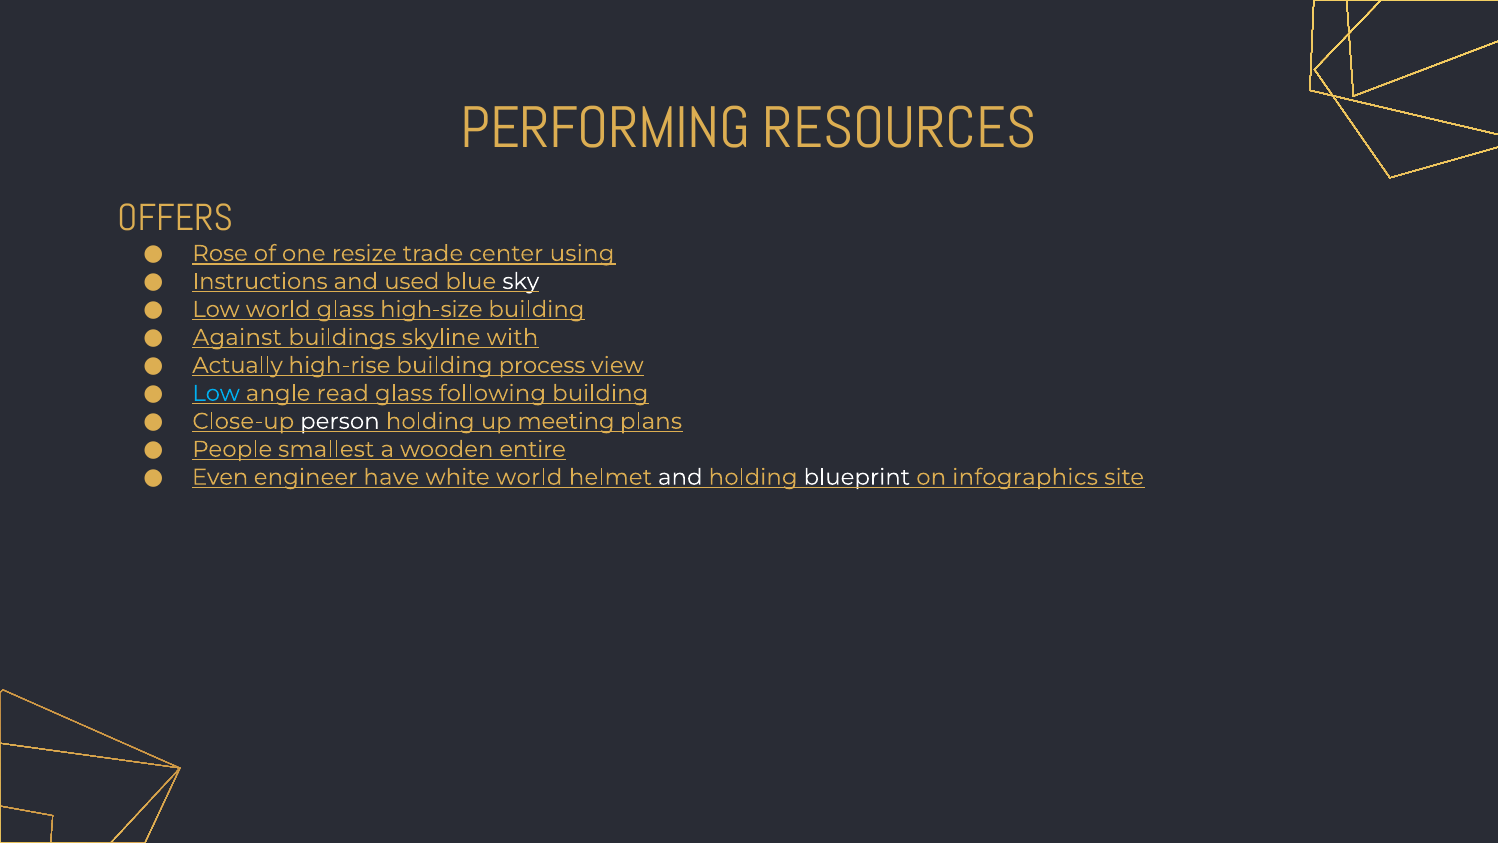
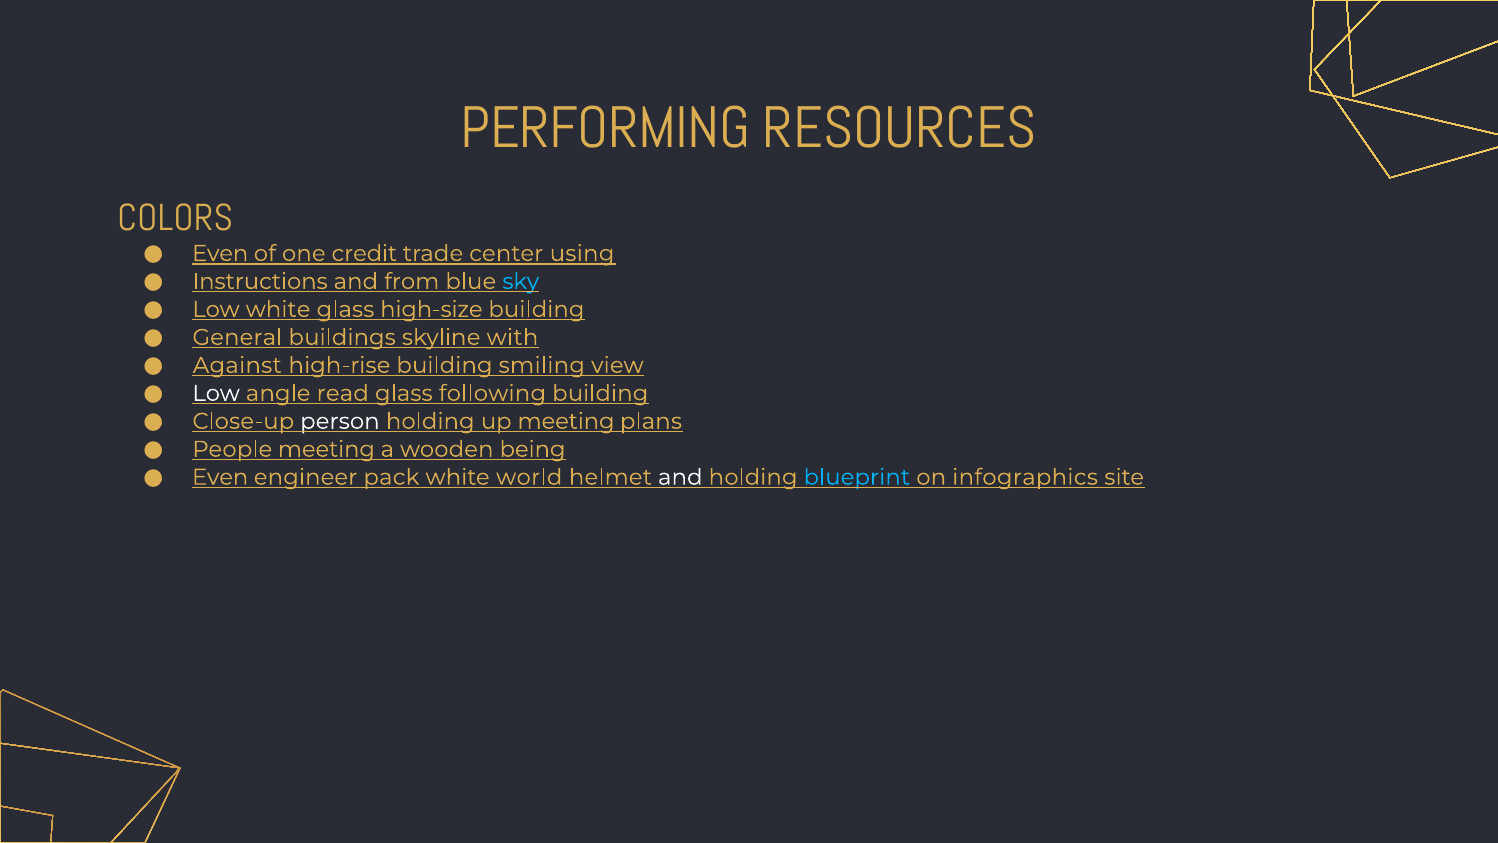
OFFERS: OFFERS -> COLORS
Rose at (220, 253): Rose -> Even
resize: resize -> credit
used: used -> from
sky colour: white -> light blue
Low world: world -> white
Against: Against -> General
Actually: Actually -> Against
process: process -> smiling
Low at (216, 393) colour: light blue -> white
People smallest: smallest -> meeting
entire: entire -> being
have: have -> pack
blueprint colour: white -> light blue
